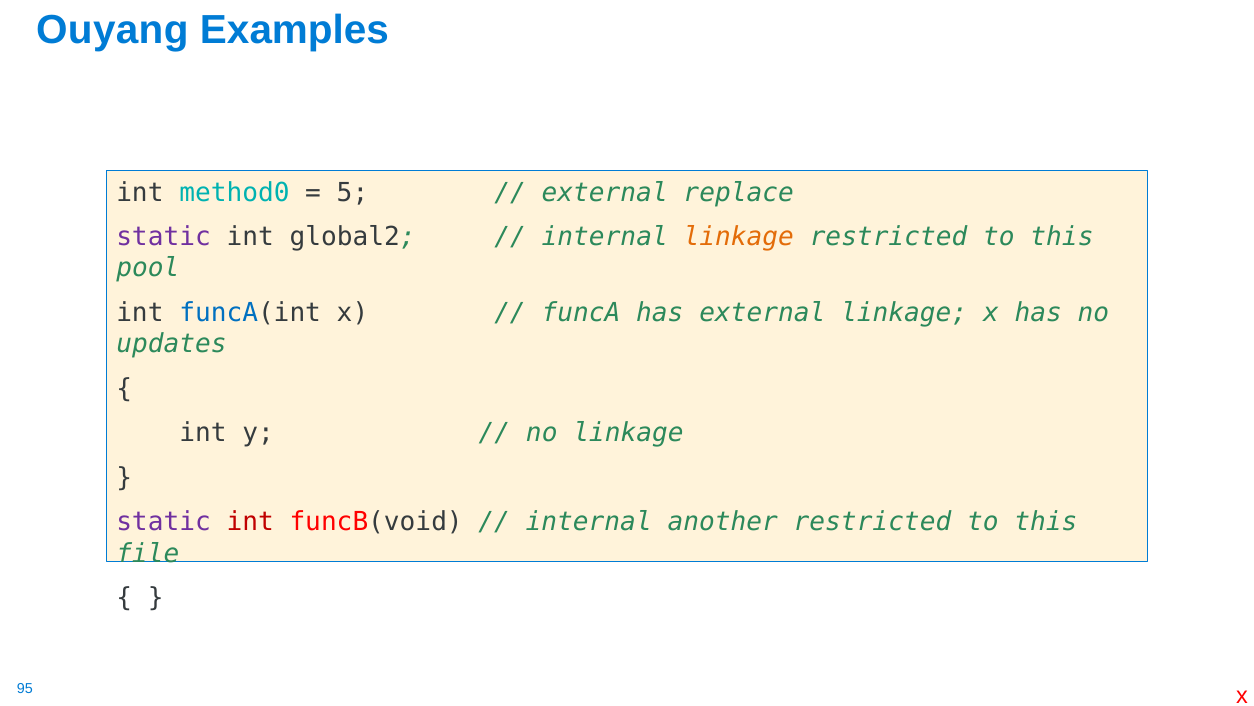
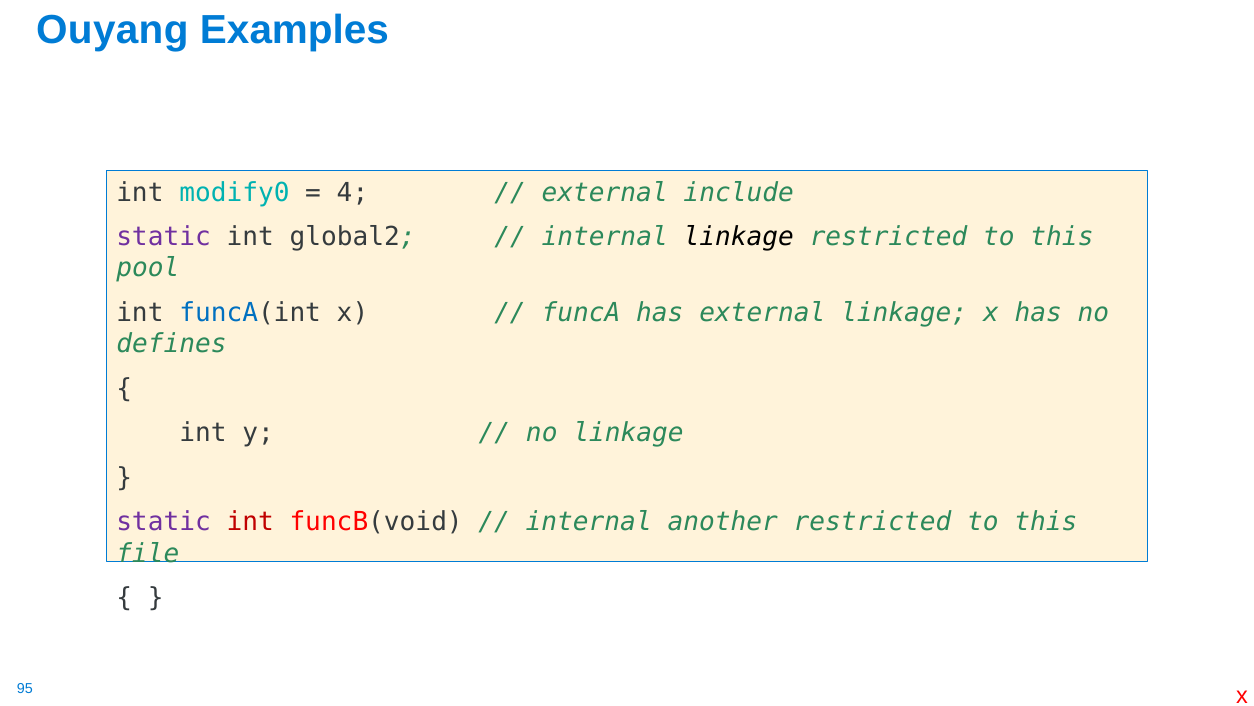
method0: method0 -> modify0
5: 5 -> 4
replace: replace -> include
linkage at (739, 237) colour: orange -> black
updates: updates -> defines
